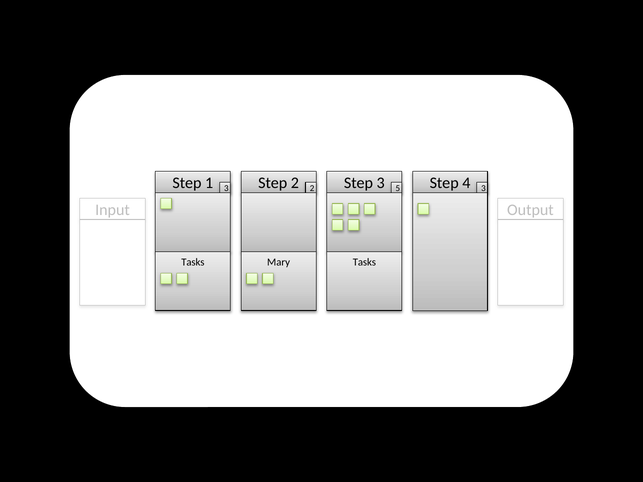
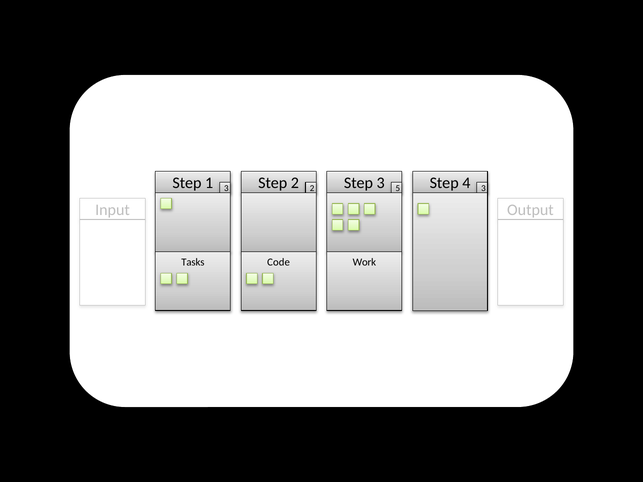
Mary: Mary -> Code
Tasks at (364, 262): Tasks -> Work
